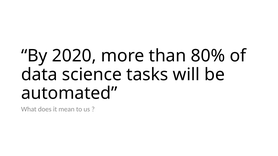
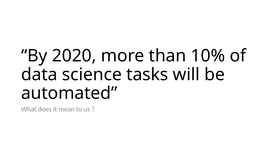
80%: 80% -> 10%
